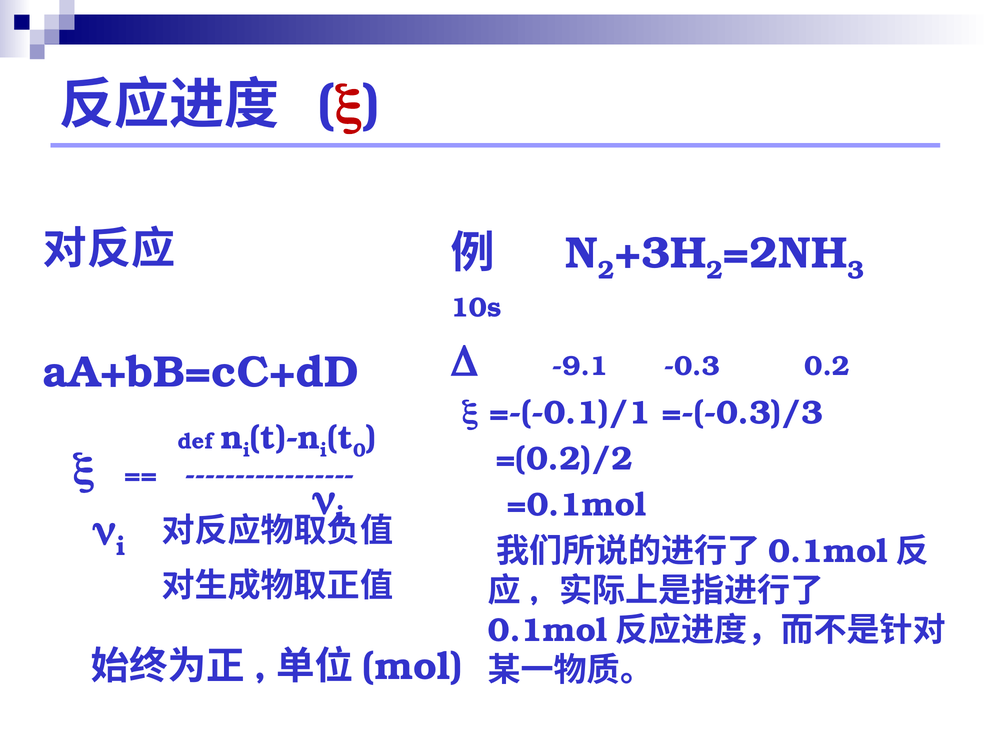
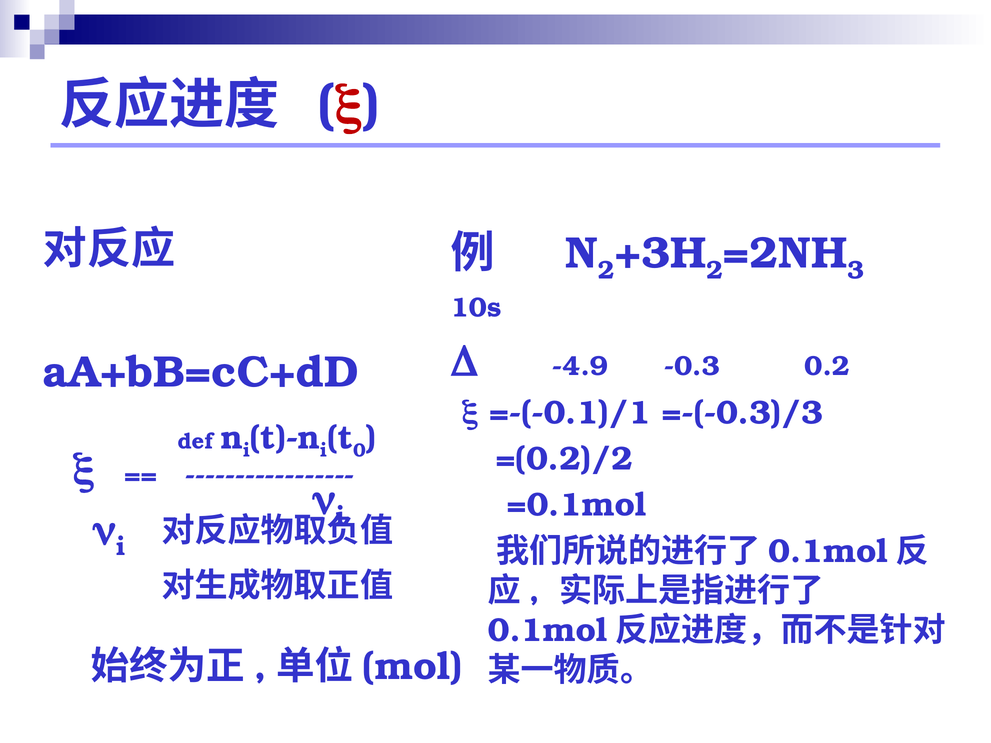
-9.1: -9.1 -> -4.9
